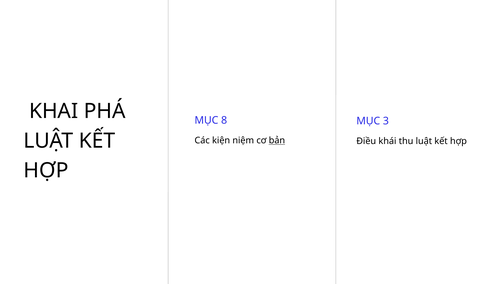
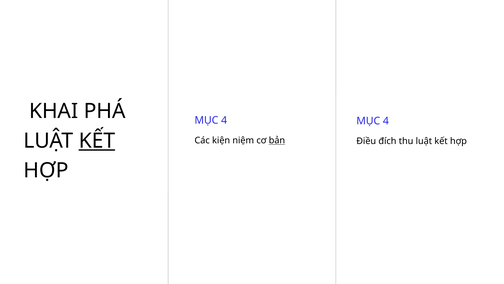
8 at (224, 120): 8 -> 4
3 at (386, 121): 3 -> 4
KẾT at (97, 141) underline: none -> present
khái: khái -> đích
